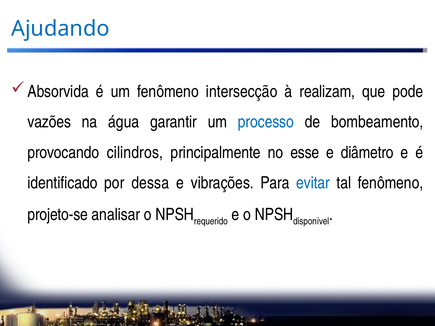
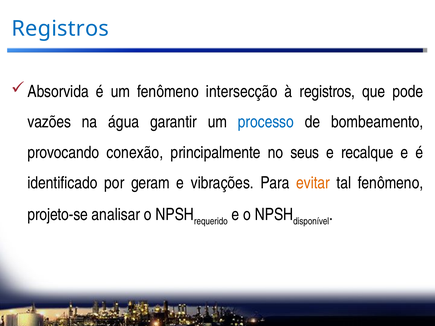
Ajudando at (60, 29): Ajudando -> Registros
à realizam: realizam -> registros
cilindros: cilindros -> conexão
esse: esse -> seus
diâmetro: diâmetro -> recalque
dessa: dessa -> geram
evitar colour: blue -> orange
